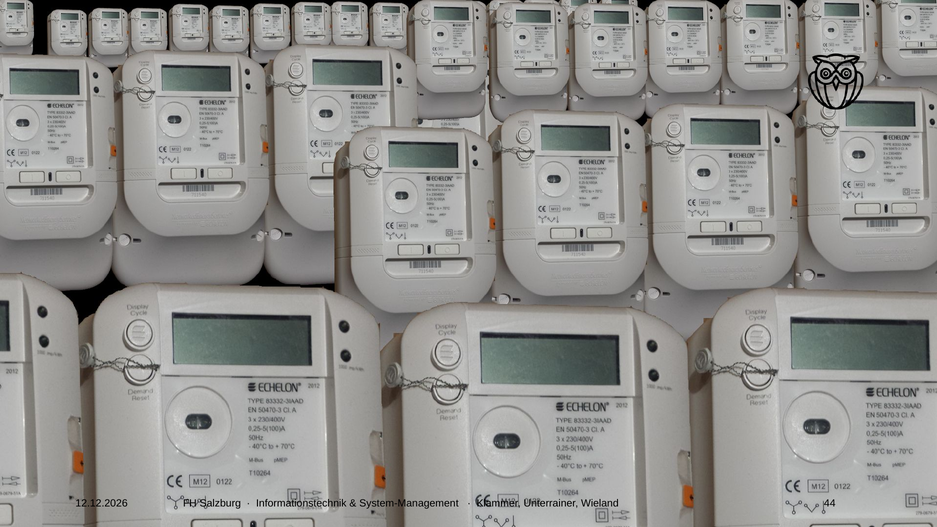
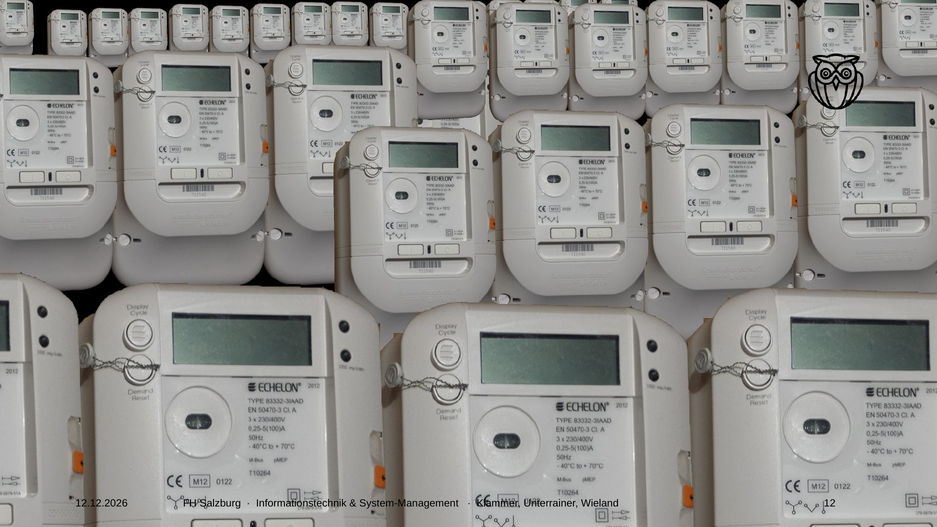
44: 44 -> 12
